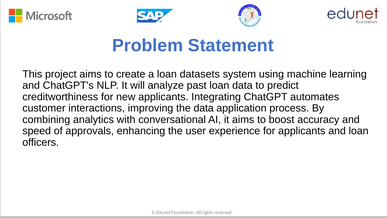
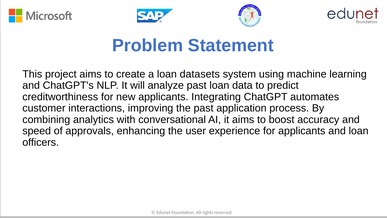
the data: data -> past
